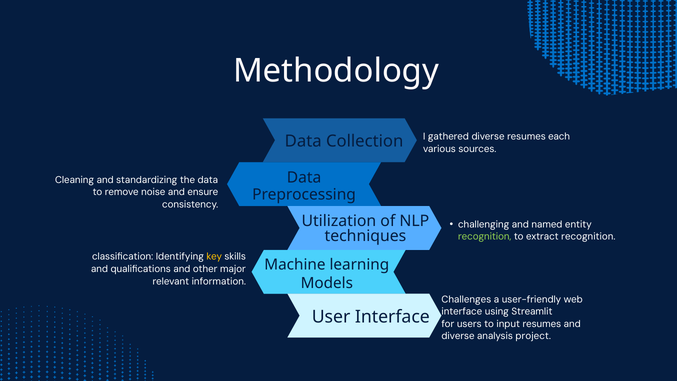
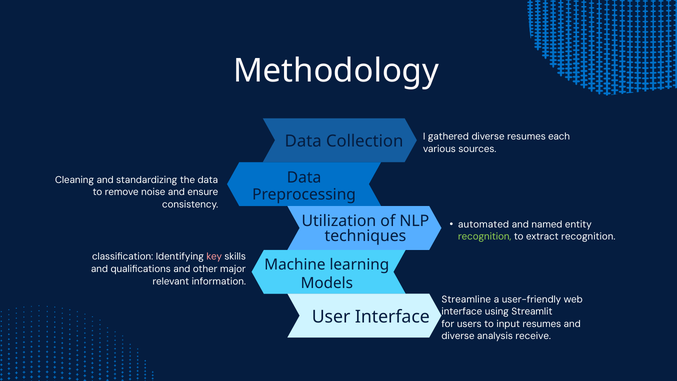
challenging: challenging -> automated
key colour: yellow -> pink
Challenges: Challenges -> Streamline
project: project -> receive
